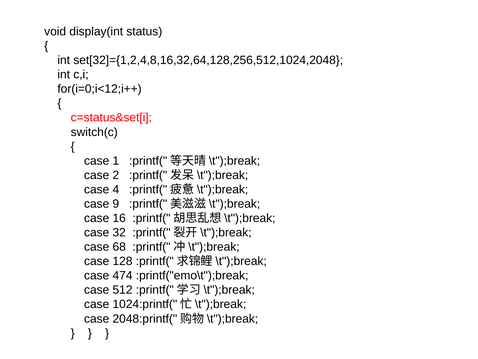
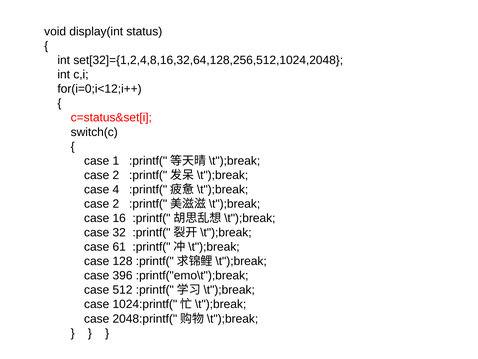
9 at (116, 204): 9 -> 2
68: 68 -> 61
474: 474 -> 396
